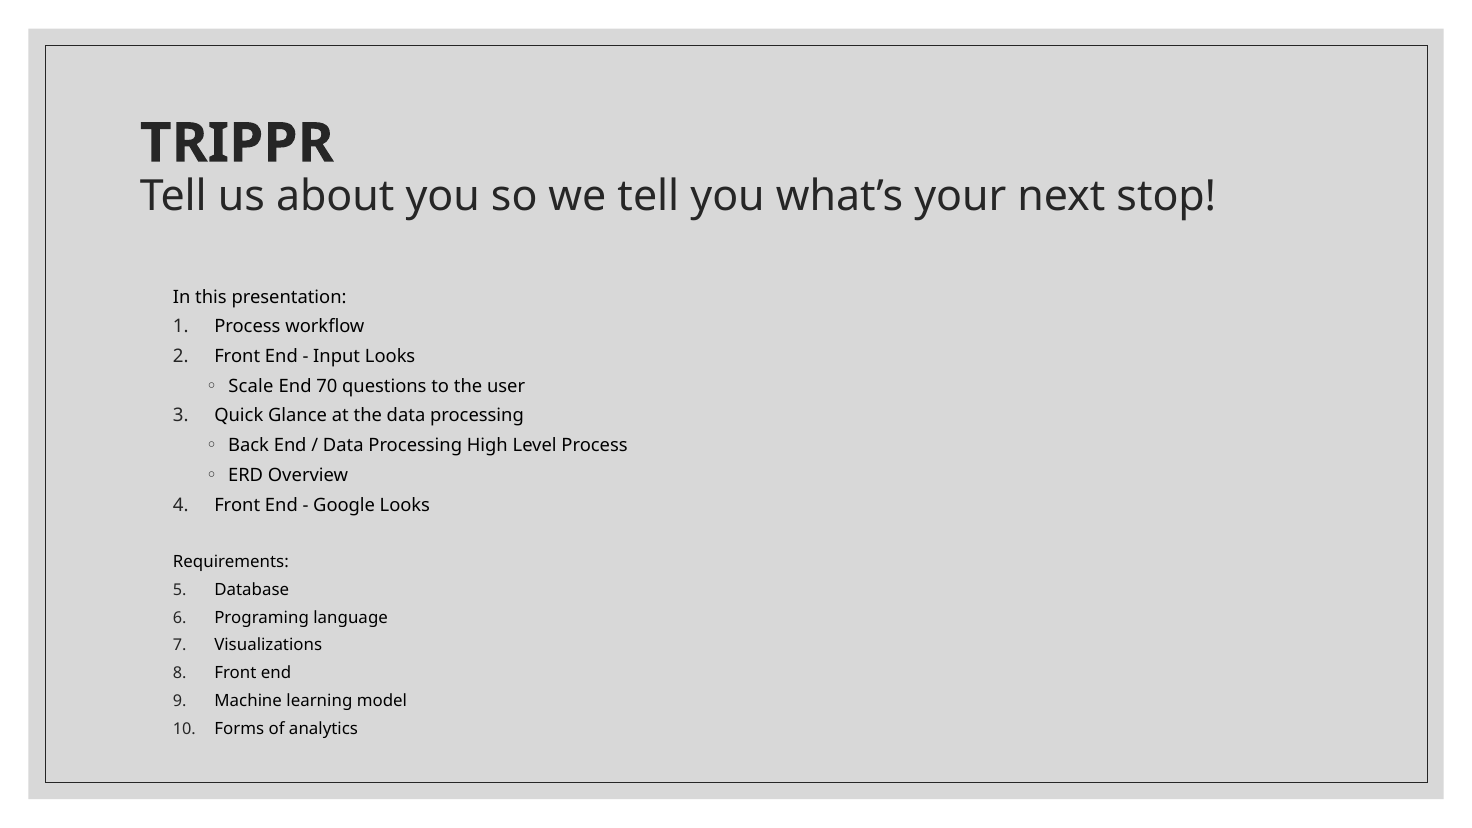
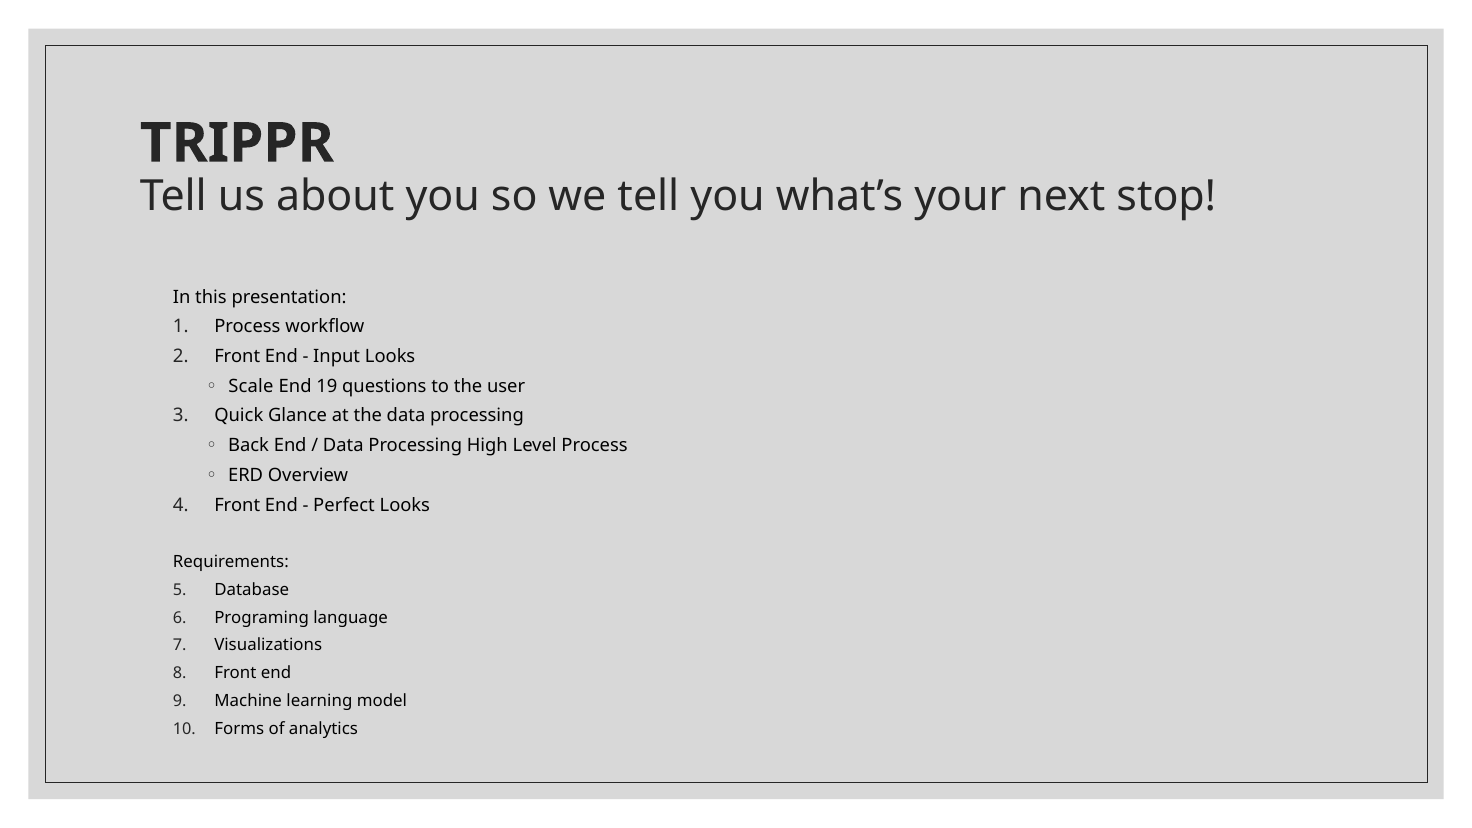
70: 70 -> 19
Google: Google -> Perfect
